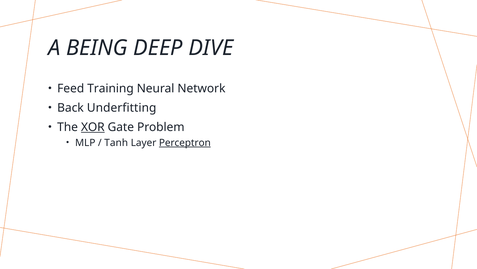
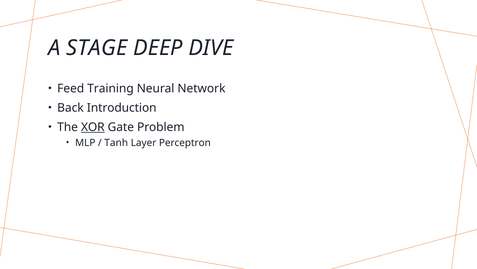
BEING: BEING -> STAGE
Underfitting: Underfitting -> Introduction
Perceptron underline: present -> none
